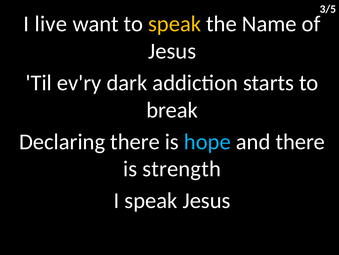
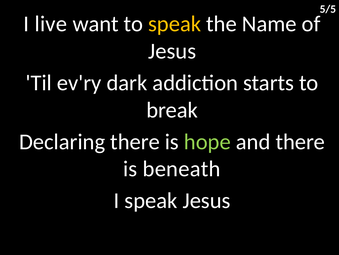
3/5: 3/5 -> 5/5
hope colour: light blue -> light green
strength: strength -> beneath
